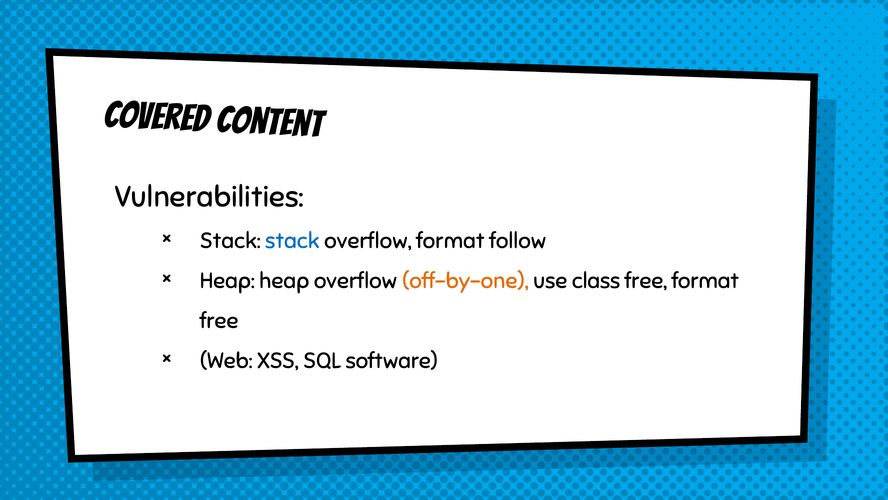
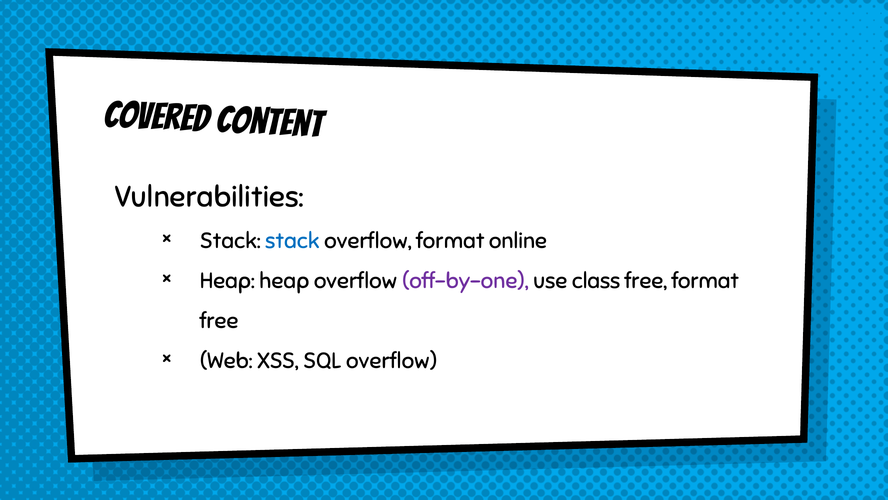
follow: follow -> online
off-by-one colour: orange -> purple
SQL software: software -> overflow
